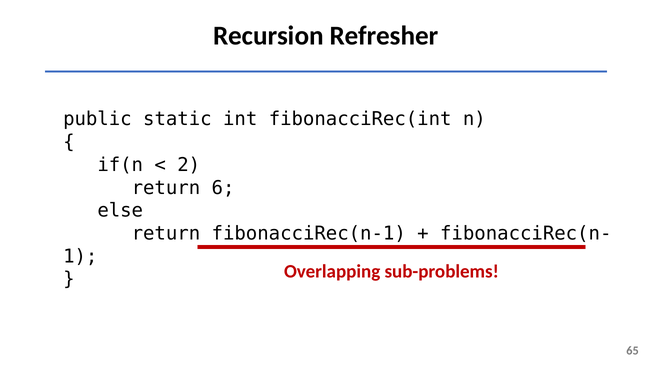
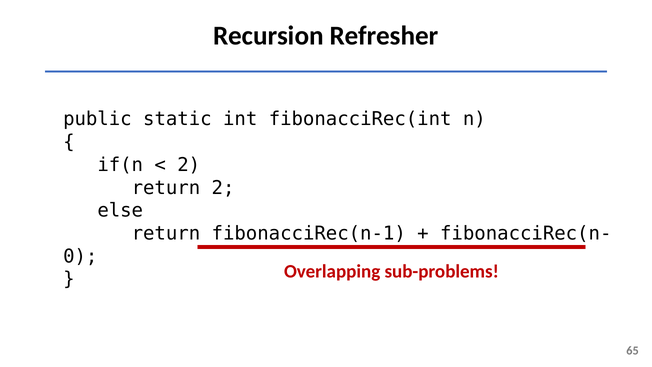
return 6: 6 -> 2
1: 1 -> 0
